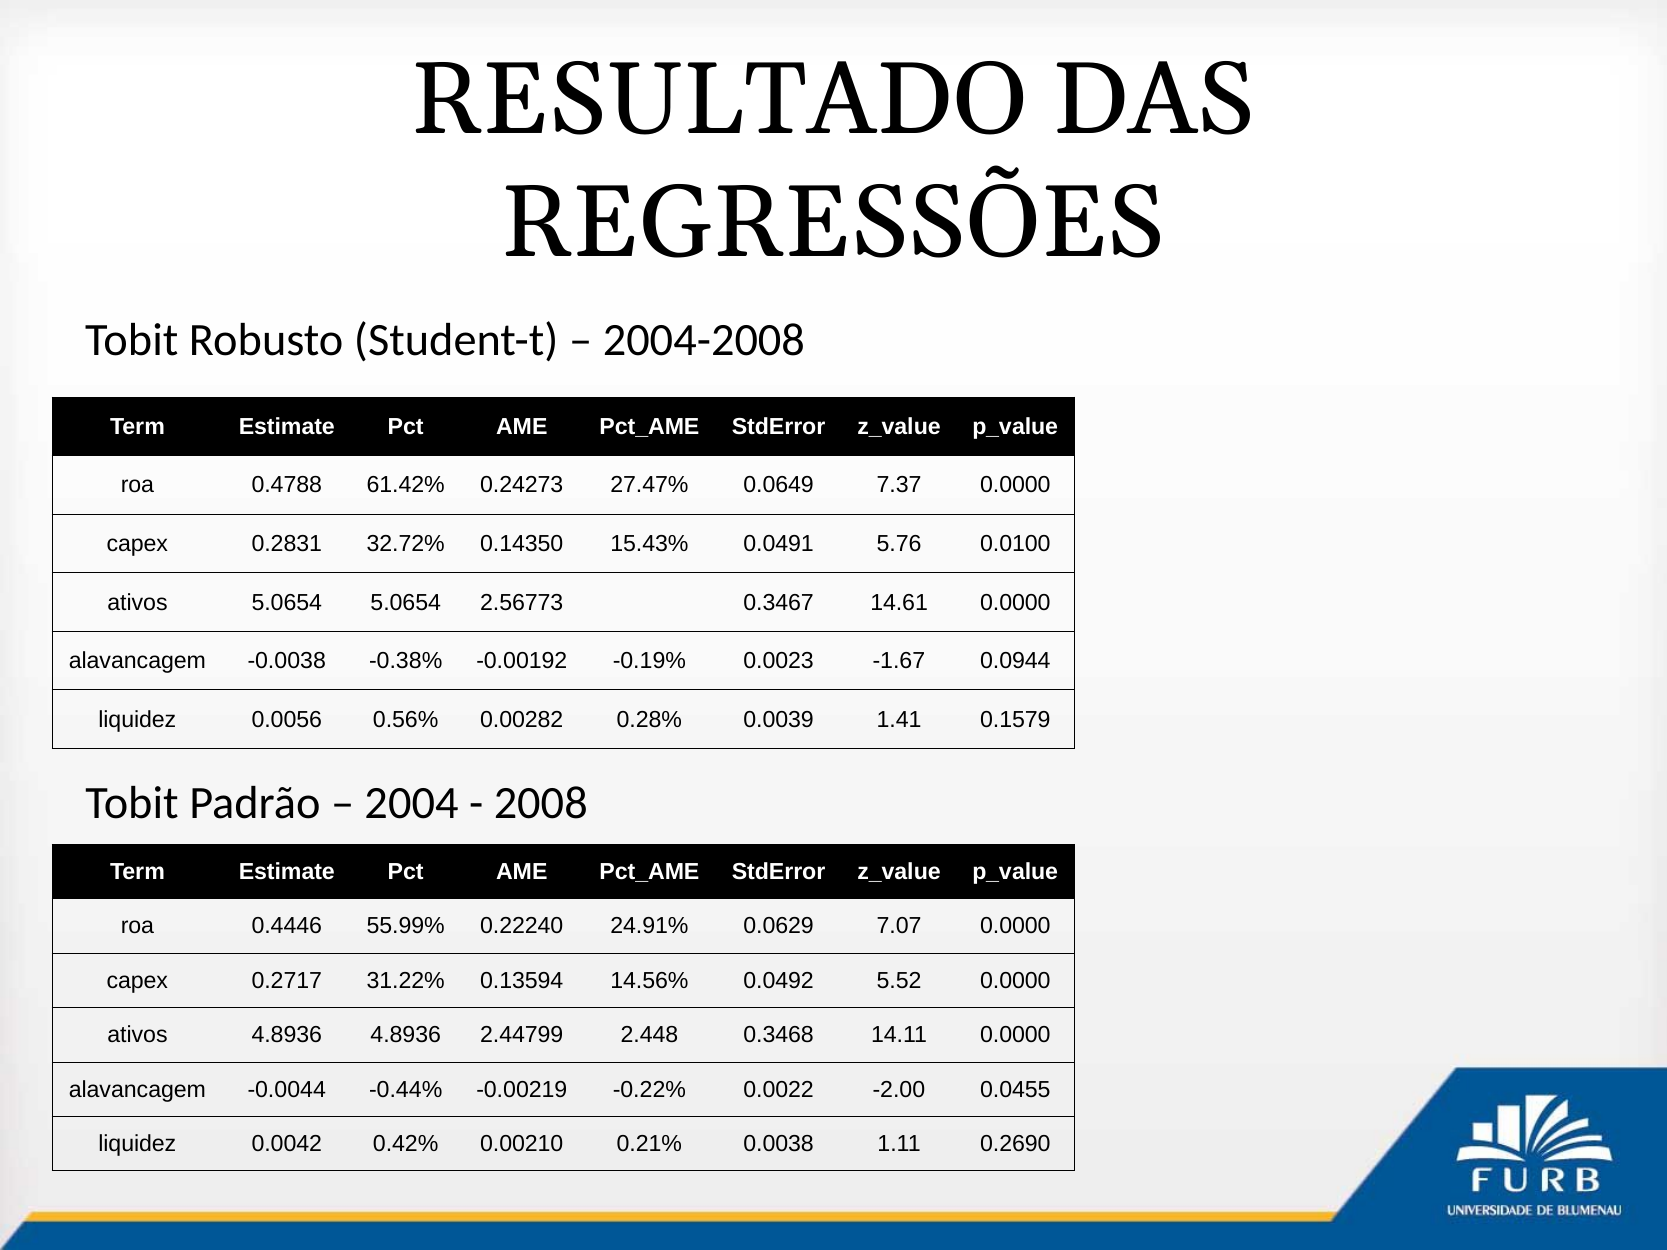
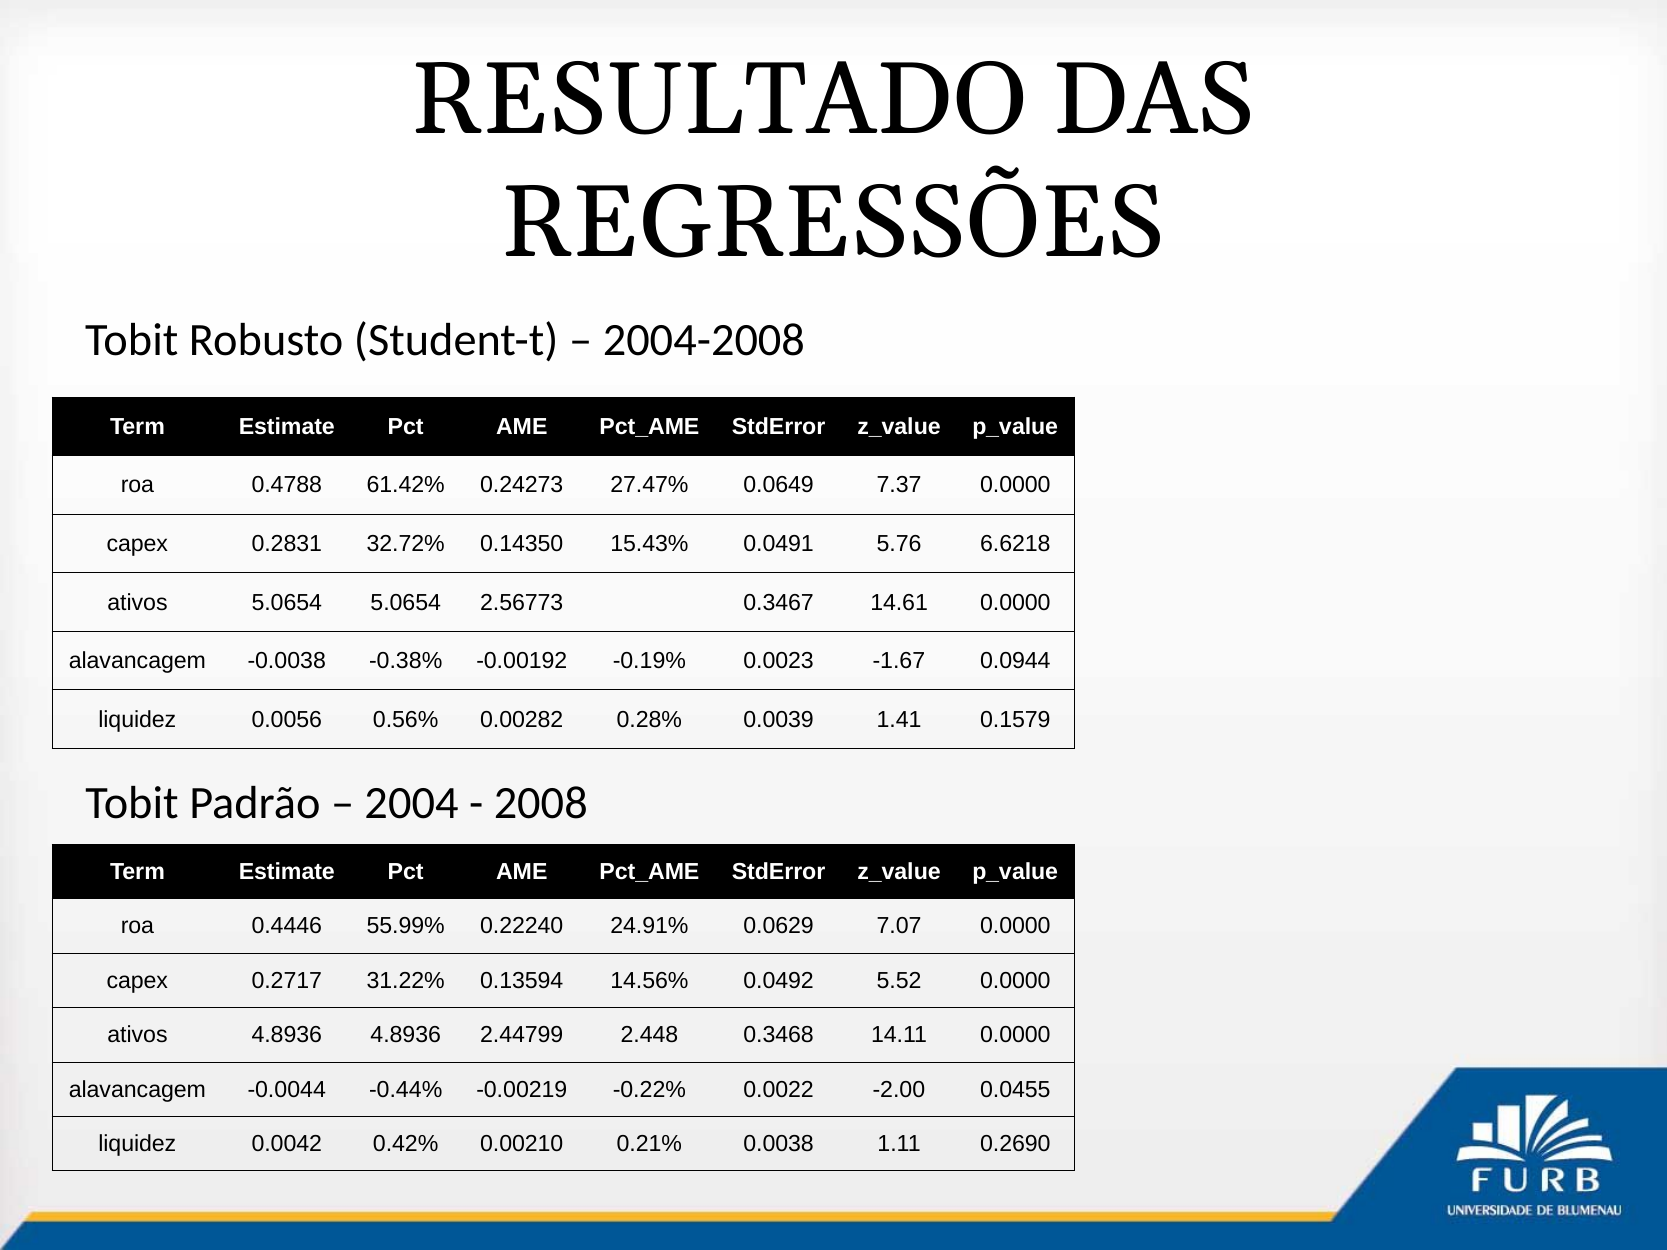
0.0100: 0.0100 -> 6.6218
